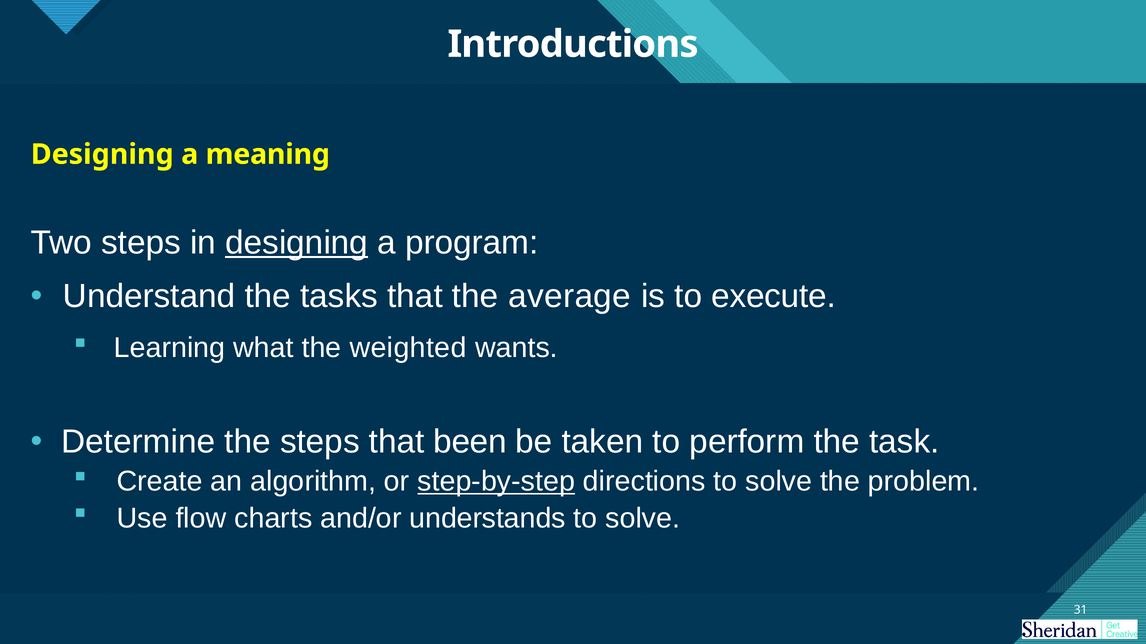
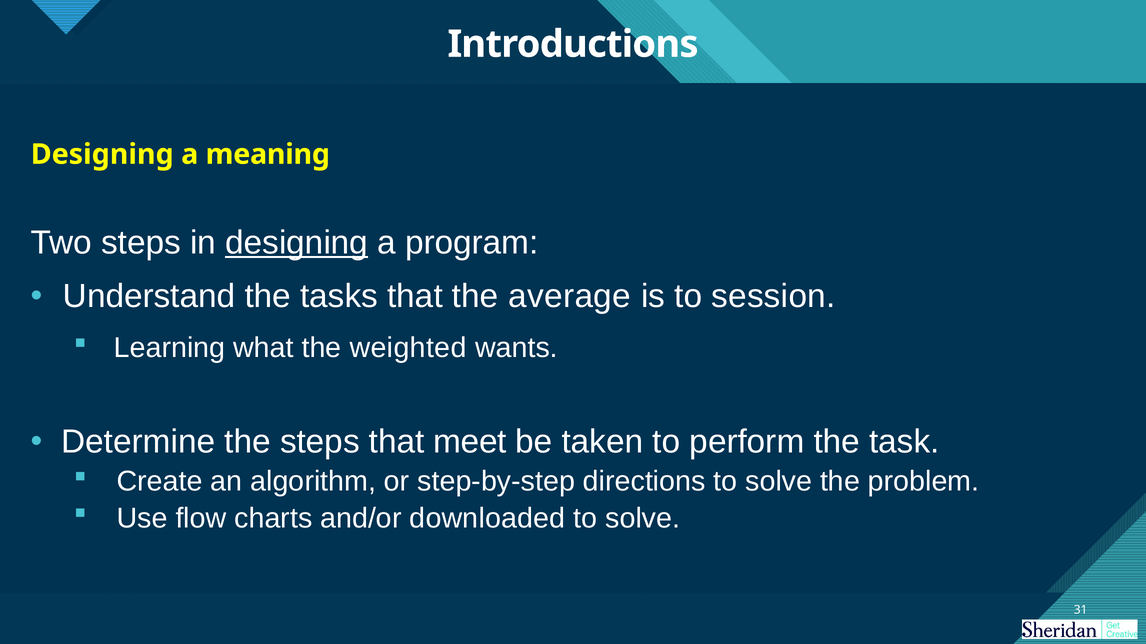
execute: execute -> session
been: been -> meet
step-by-step underline: present -> none
understands: understands -> downloaded
